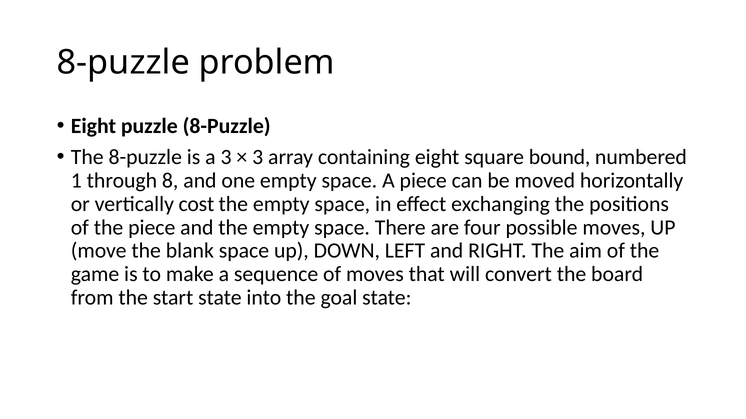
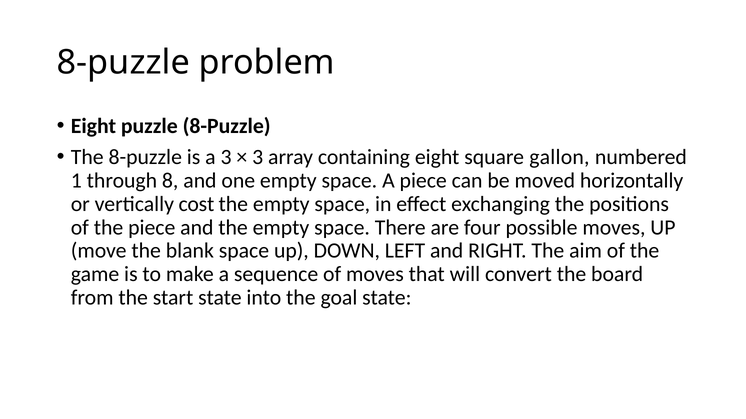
bound: bound -> gallon
